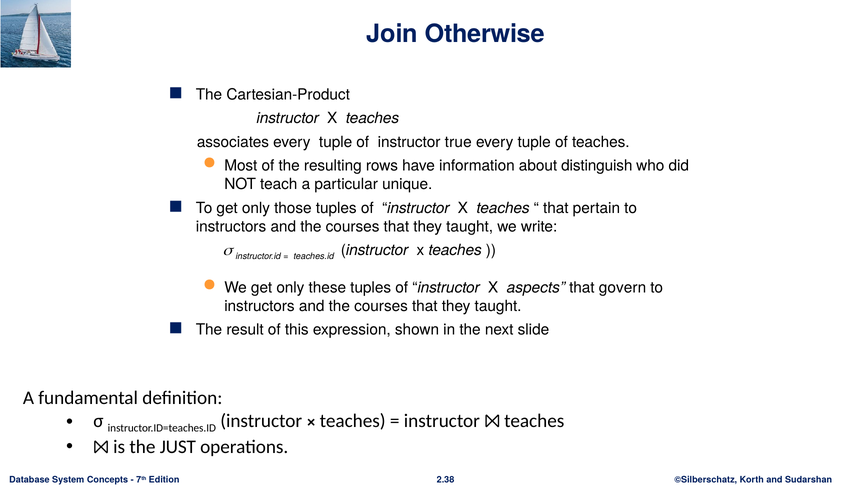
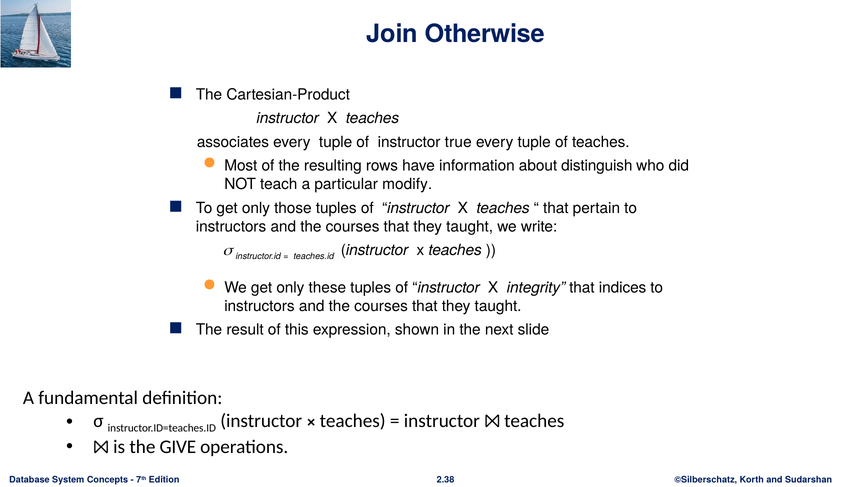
unique: unique -> modify
aspects: aspects -> integrity
govern: govern -> indices
JUST: JUST -> GIVE
